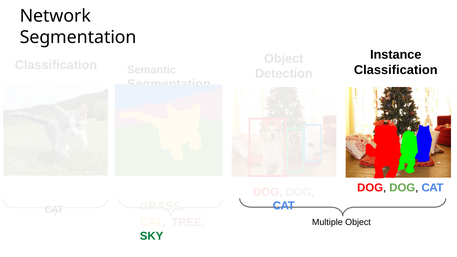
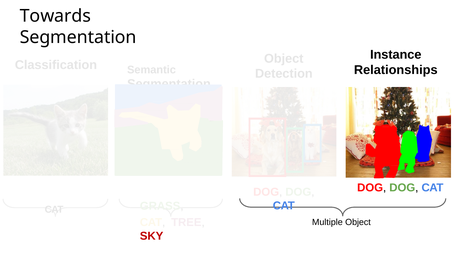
Network: Network -> Towards
Classification at (396, 70): Classification -> Relationships
SKY colour: green -> red
